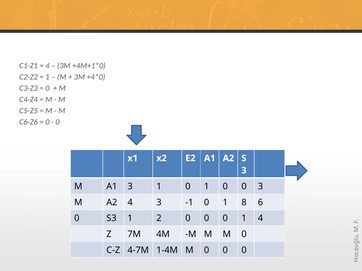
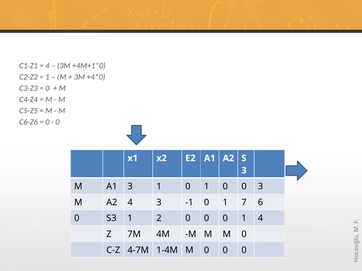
8: 8 -> 7
